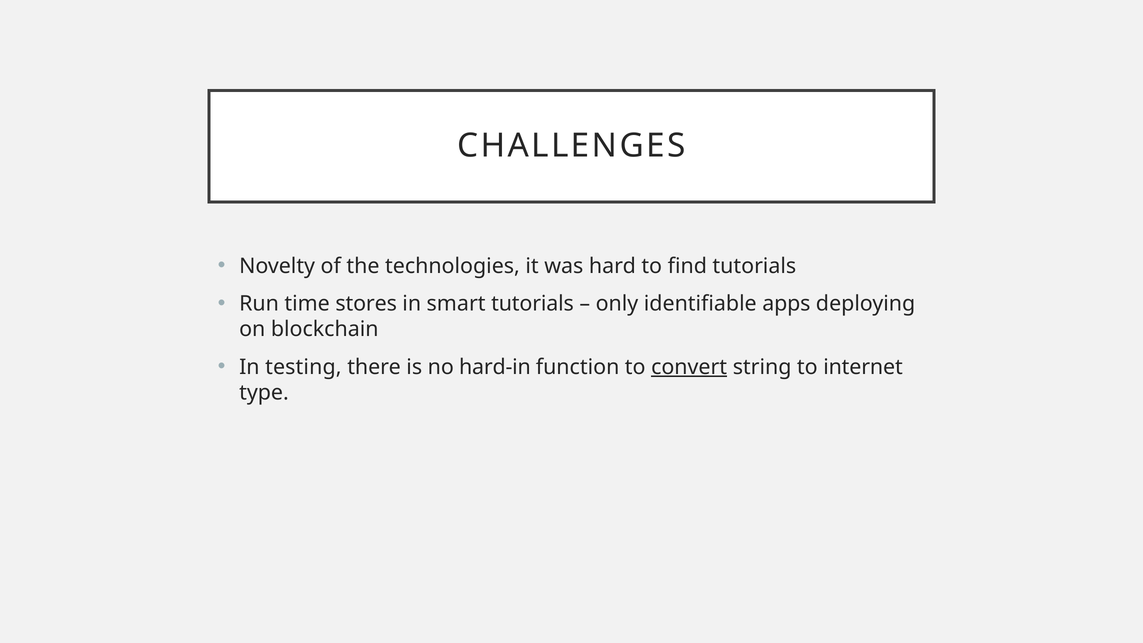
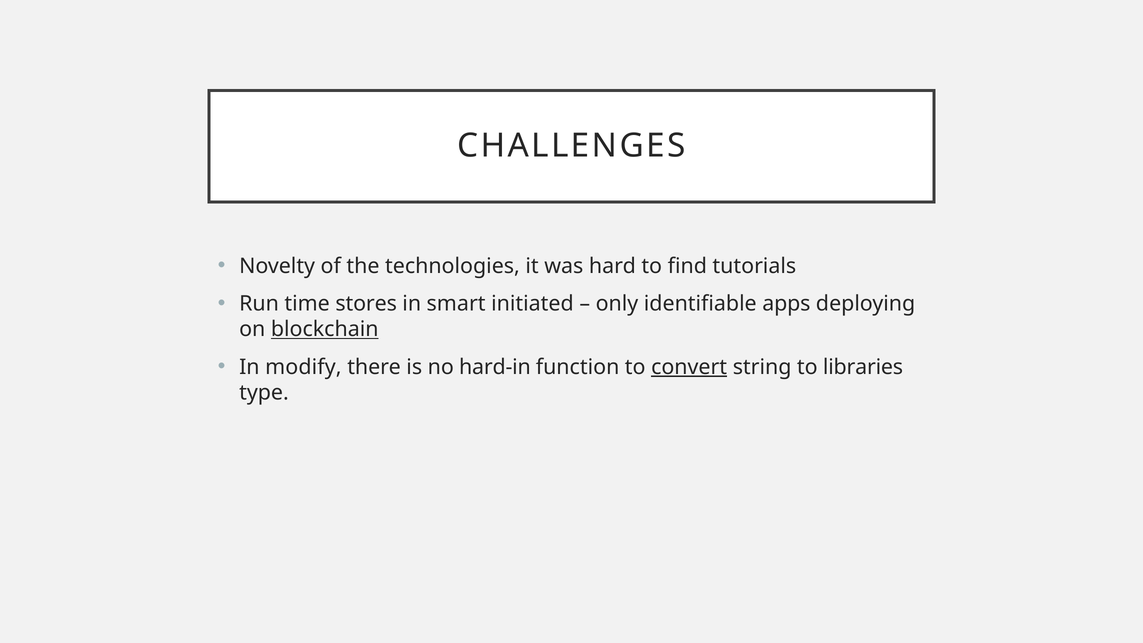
smart tutorials: tutorials -> initiated
blockchain underline: none -> present
testing: testing -> modify
internet: internet -> libraries
